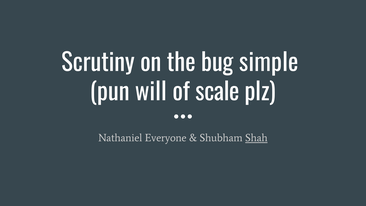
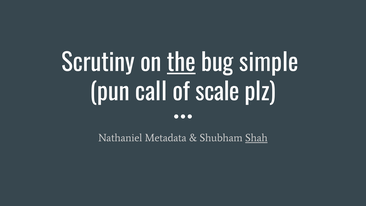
the underline: none -> present
will: will -> call
Everyone: Everyone -> Metadata
